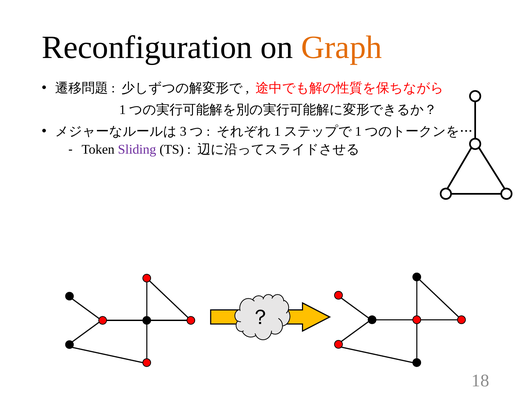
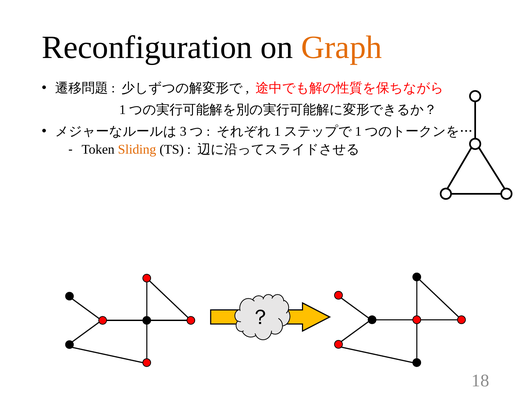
Sliding colour: purple -> orange
